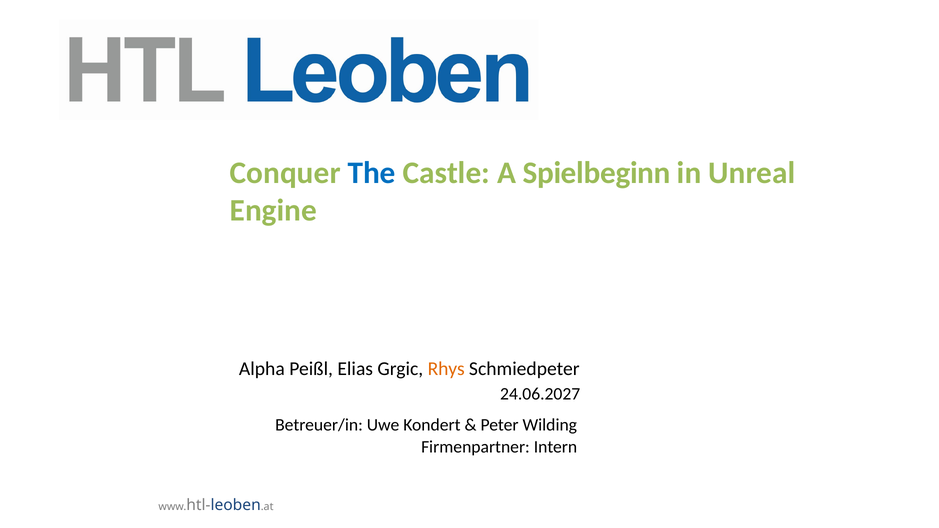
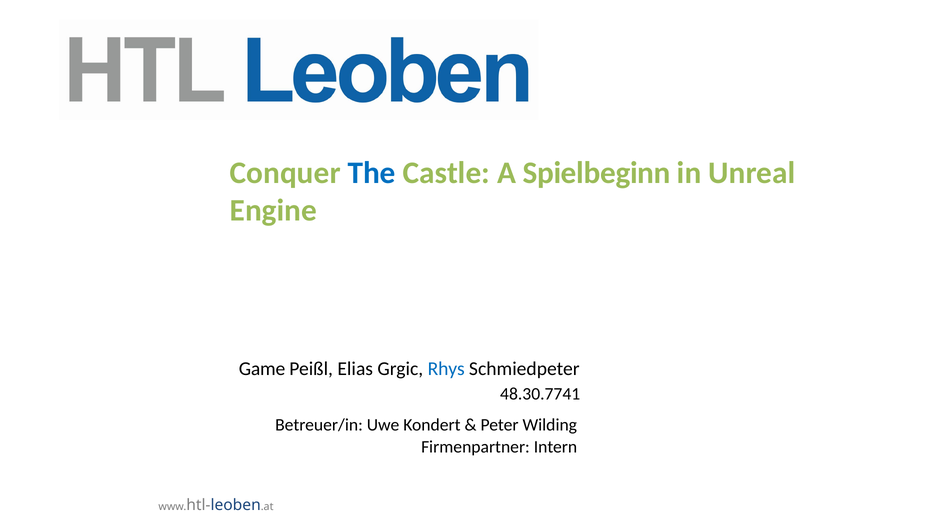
Alpha: Alpha -> Game
Rhys colour: orange -> blue
24.06.2027: 24.06.2027 -> 48.30.7741
